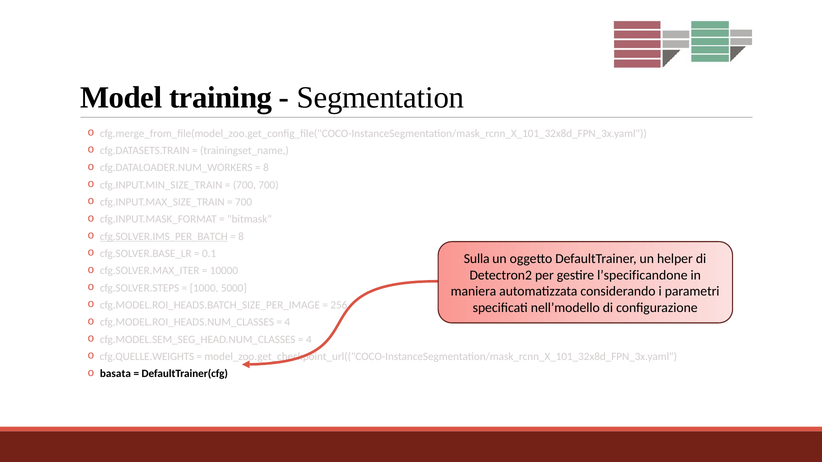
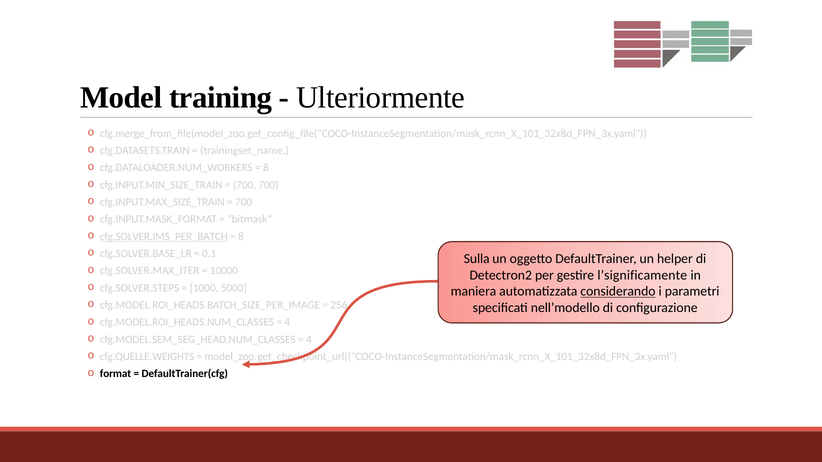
Segmentation: Segmentation -> Ulteriormente
l’specificandone: l’specificandone -> l’significamente
considerando underline: none -> present
basata: basata -> format
